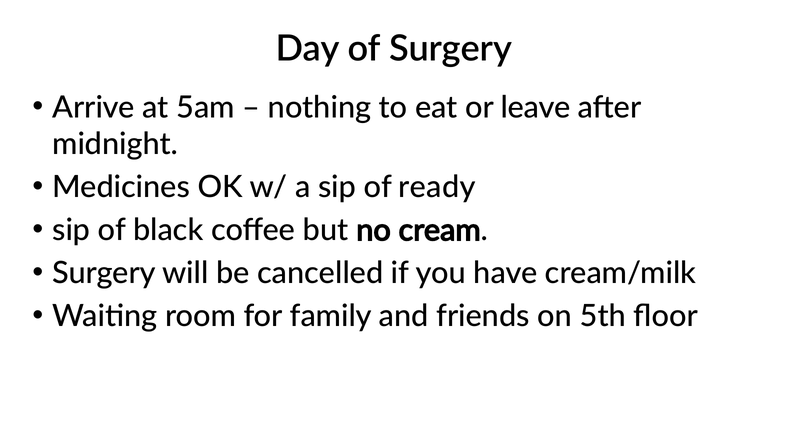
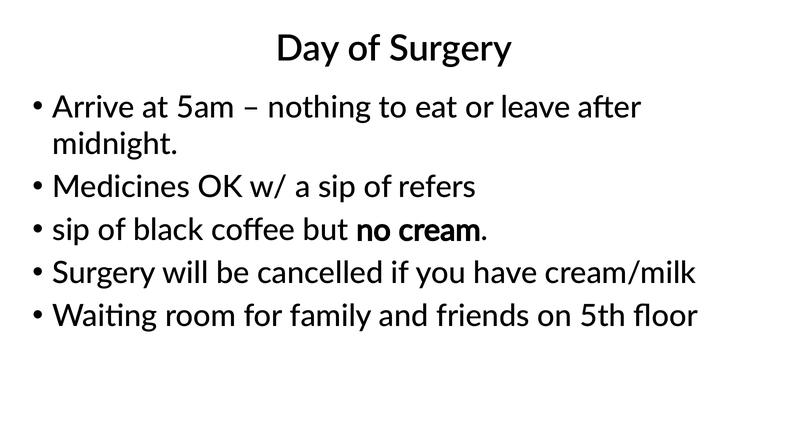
ready: ready -> refers
